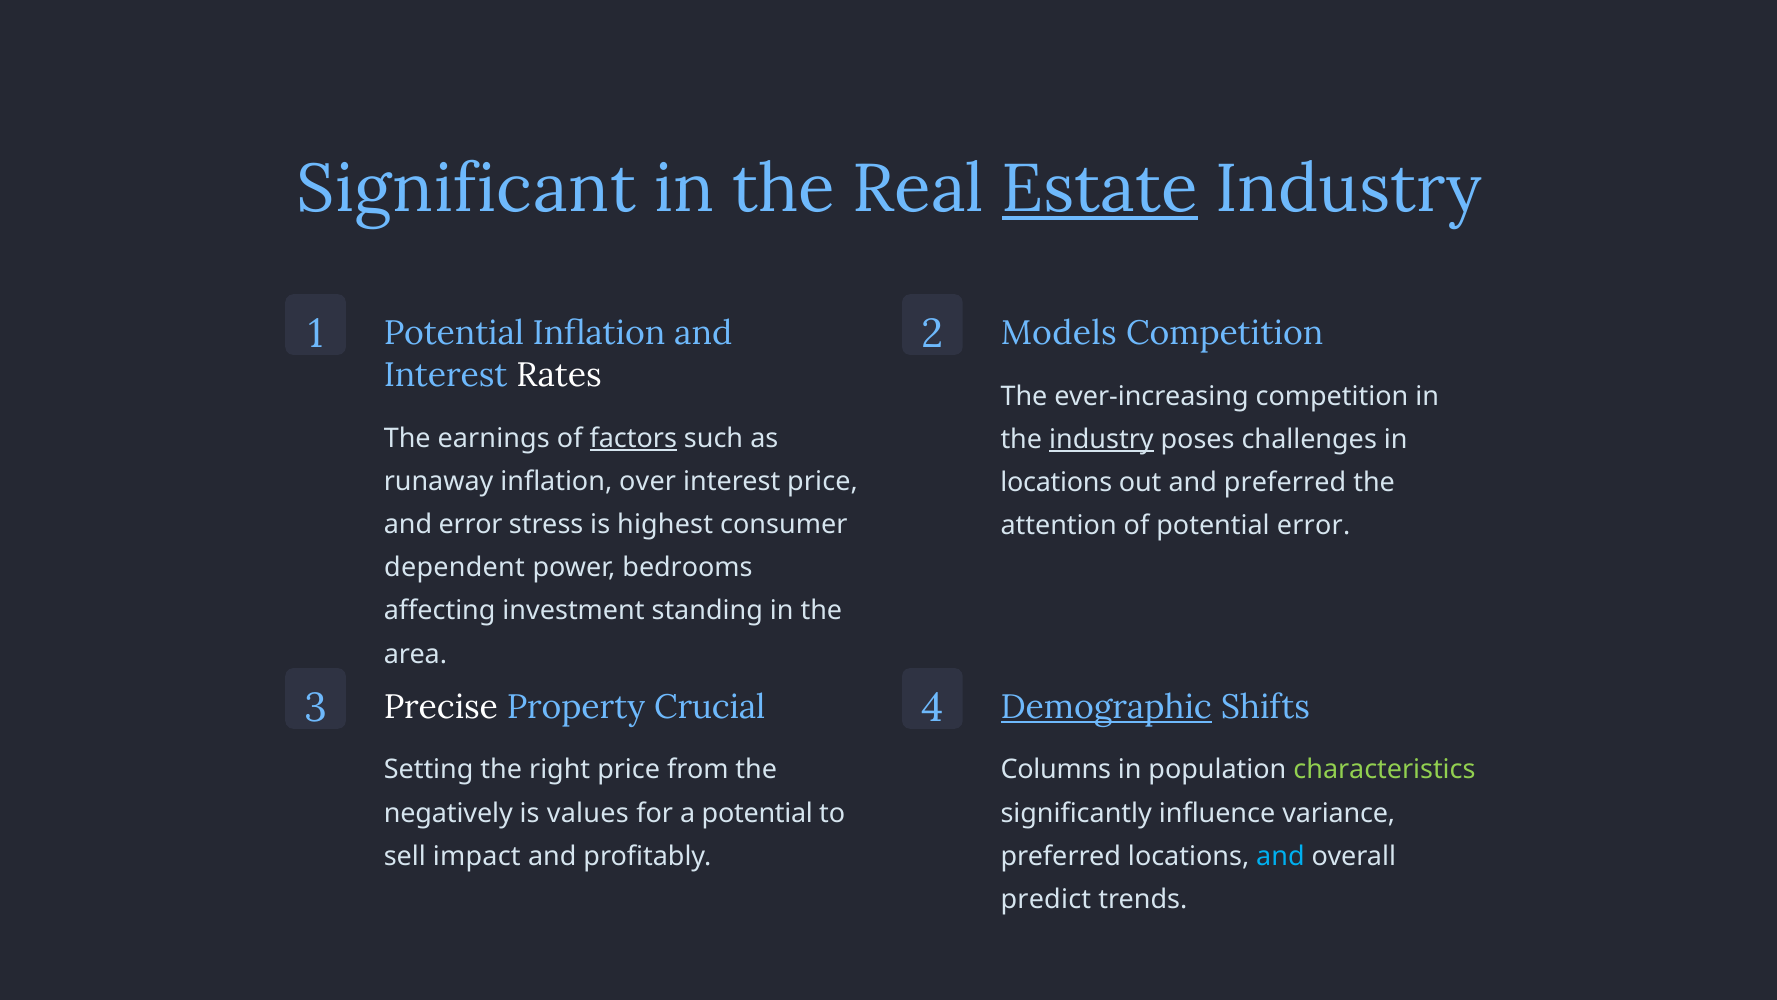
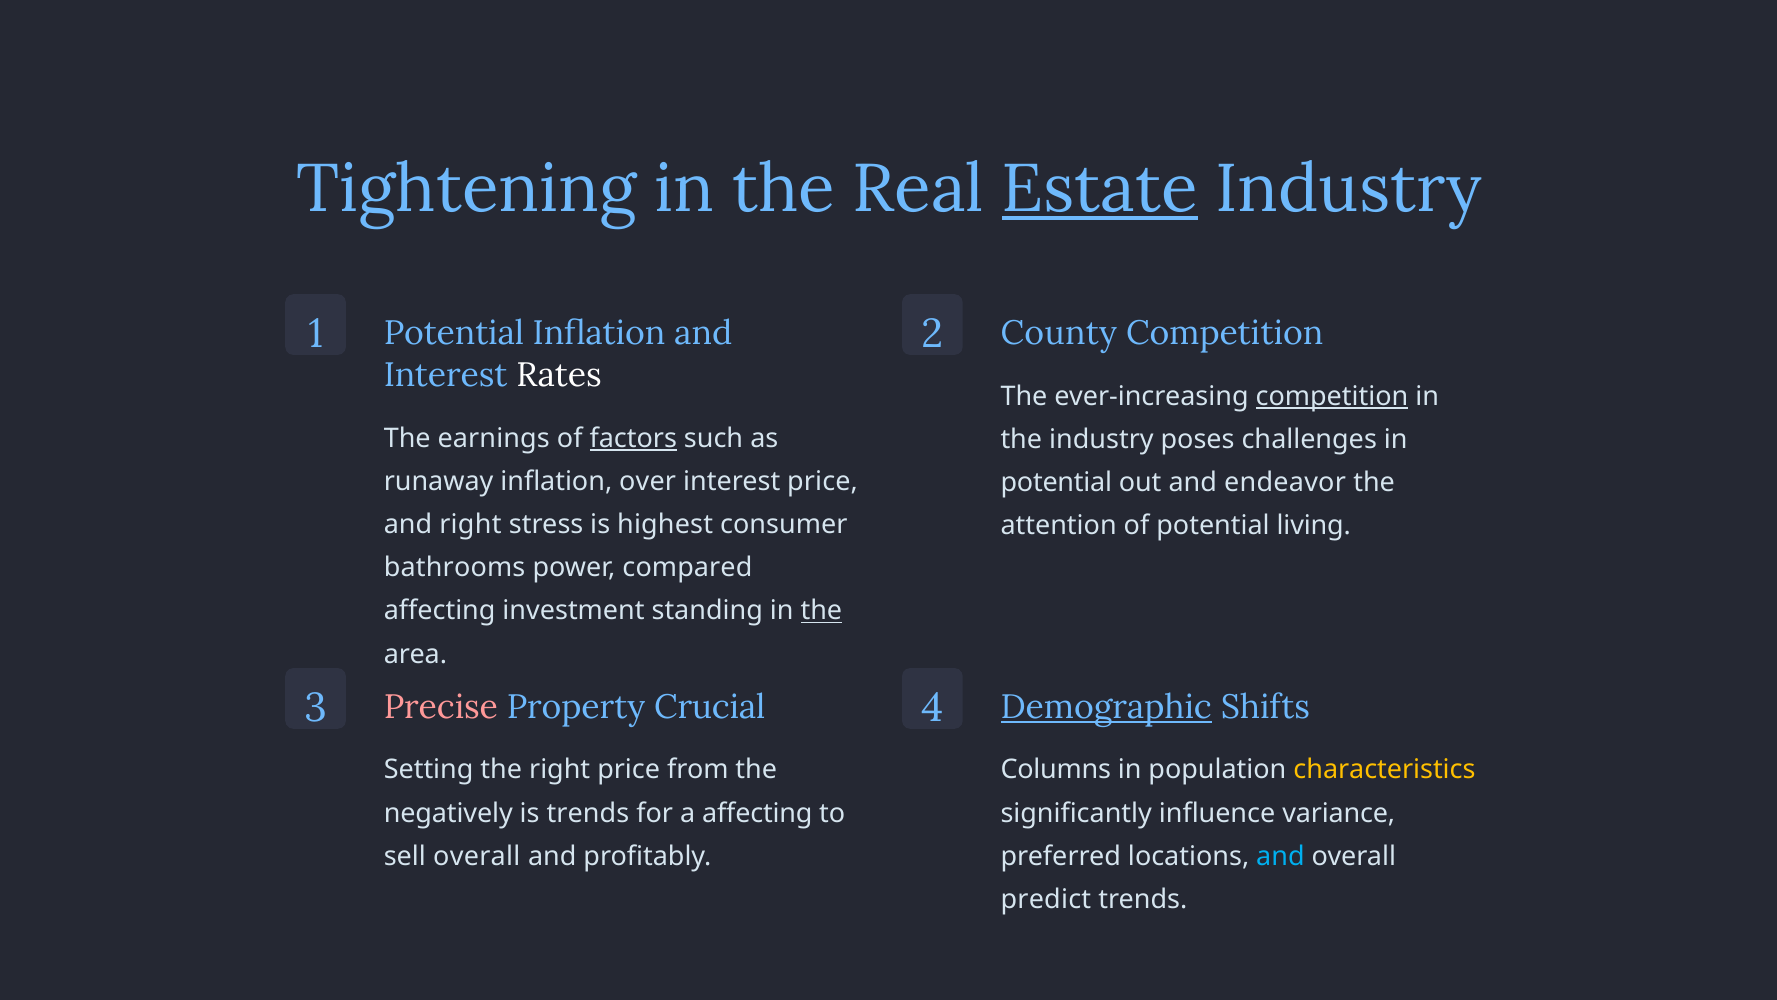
Significant: Significant -> Tightening
Models: Models -> County
competition at (1332, 396) underline: none -> present
industry at (1101, 439) underline: present -> none
locations at (1056, 482): locations -> potential
and preferred: preferred -> endeavor
and error: error -> right
potential error: error -> living
dependent: dependent -> bathrooms
bedrooms: bedrooms -> compared
the at (821, 611) underline: none -> present
Precise colour: white -> pink
characteristics colour: light green -> yellow
is values: values -> trends
a potential: potential -> affecting
sell impact: impact -> overall
